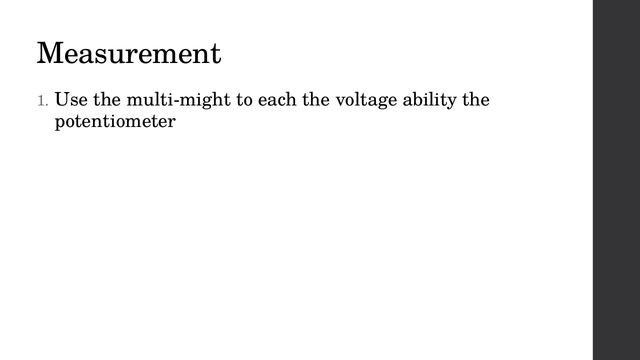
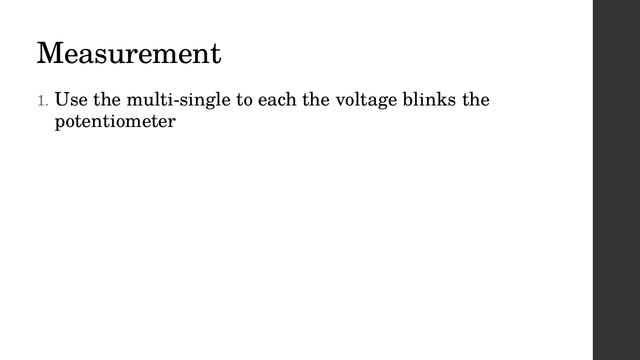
multi-might: multi-might -> multi-single
ability: ability -> blinks
